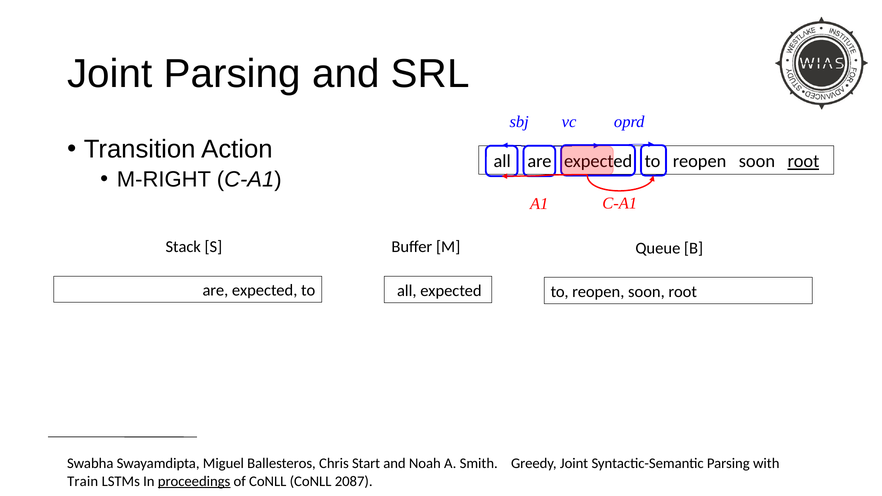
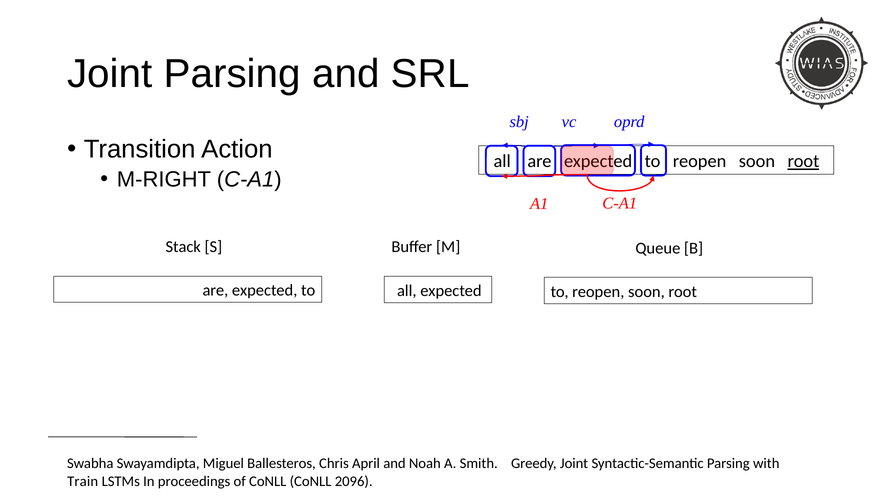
Start: Start -> April
proceedings underline: present -> none
2087: 2087 -> 2096
